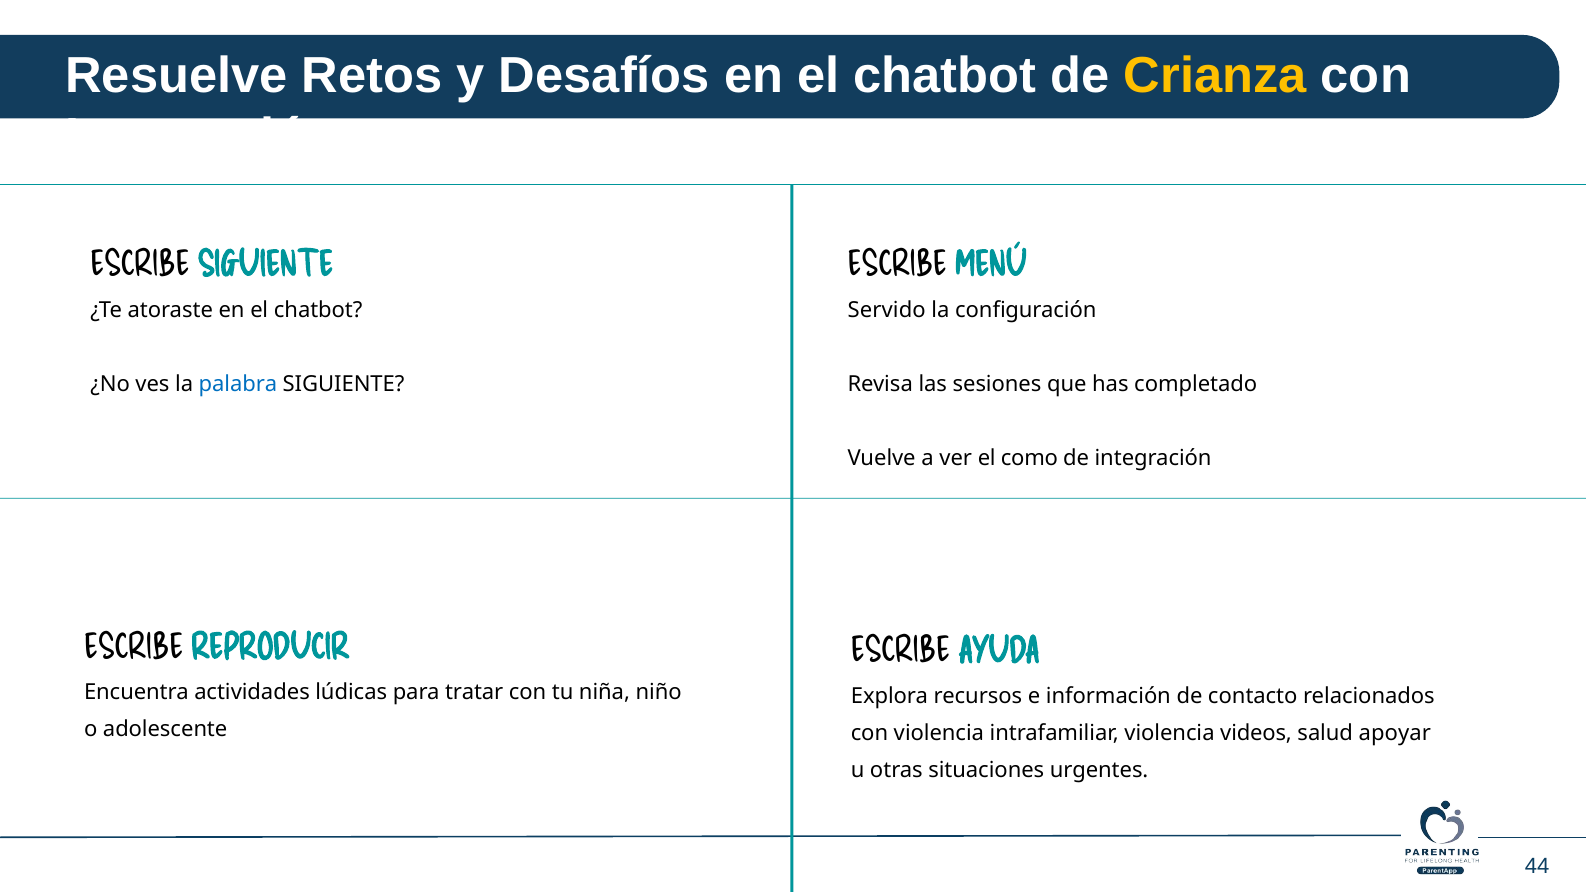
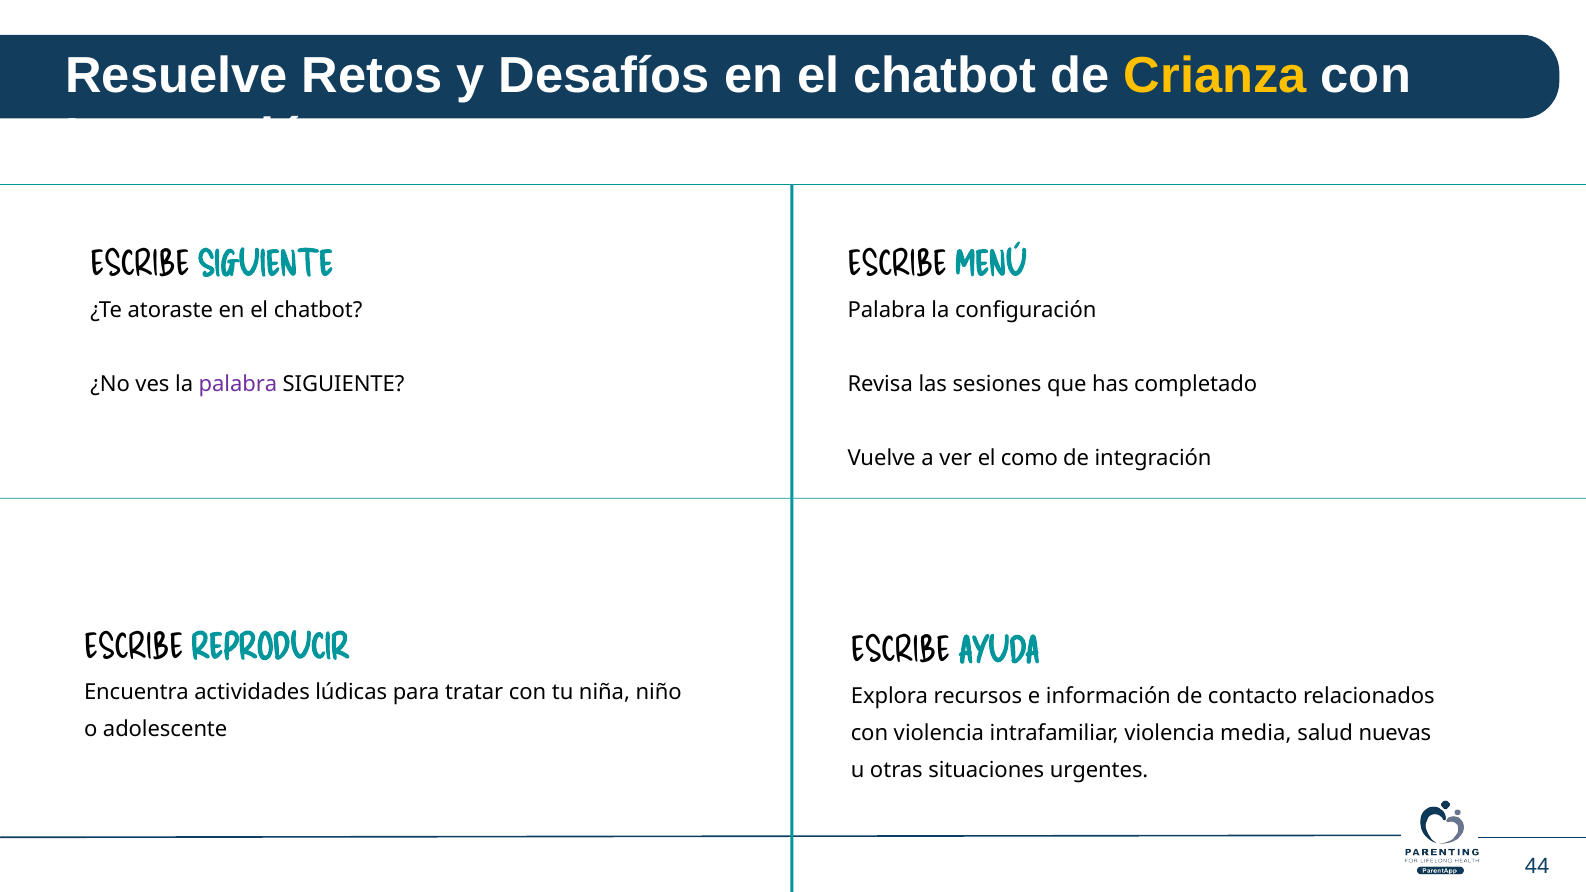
Servido at (887, 310): Servido -> Palabra
palabra at (238, 384) colour: blue -> purple
videos: videos -> media
apoyar: apoyar -> nuevas
